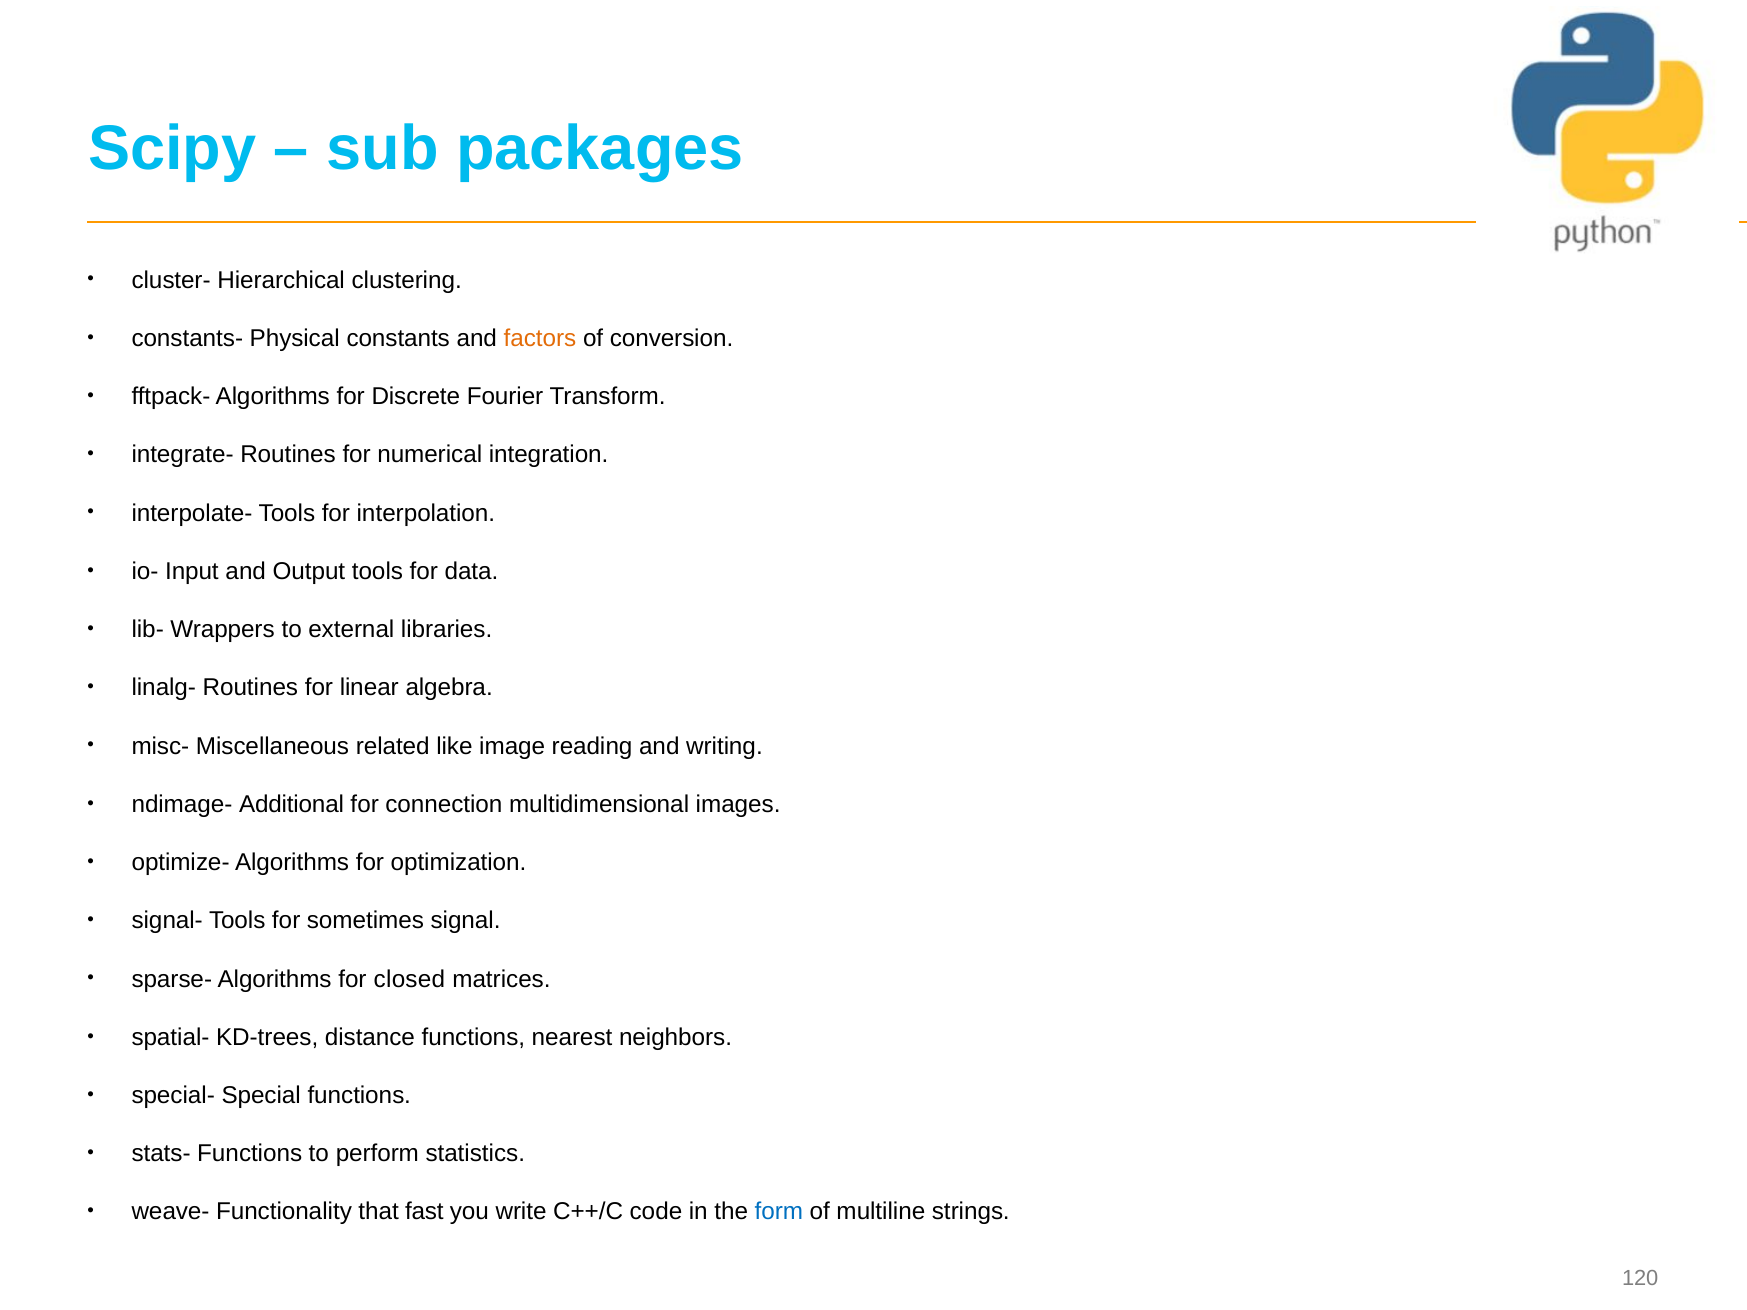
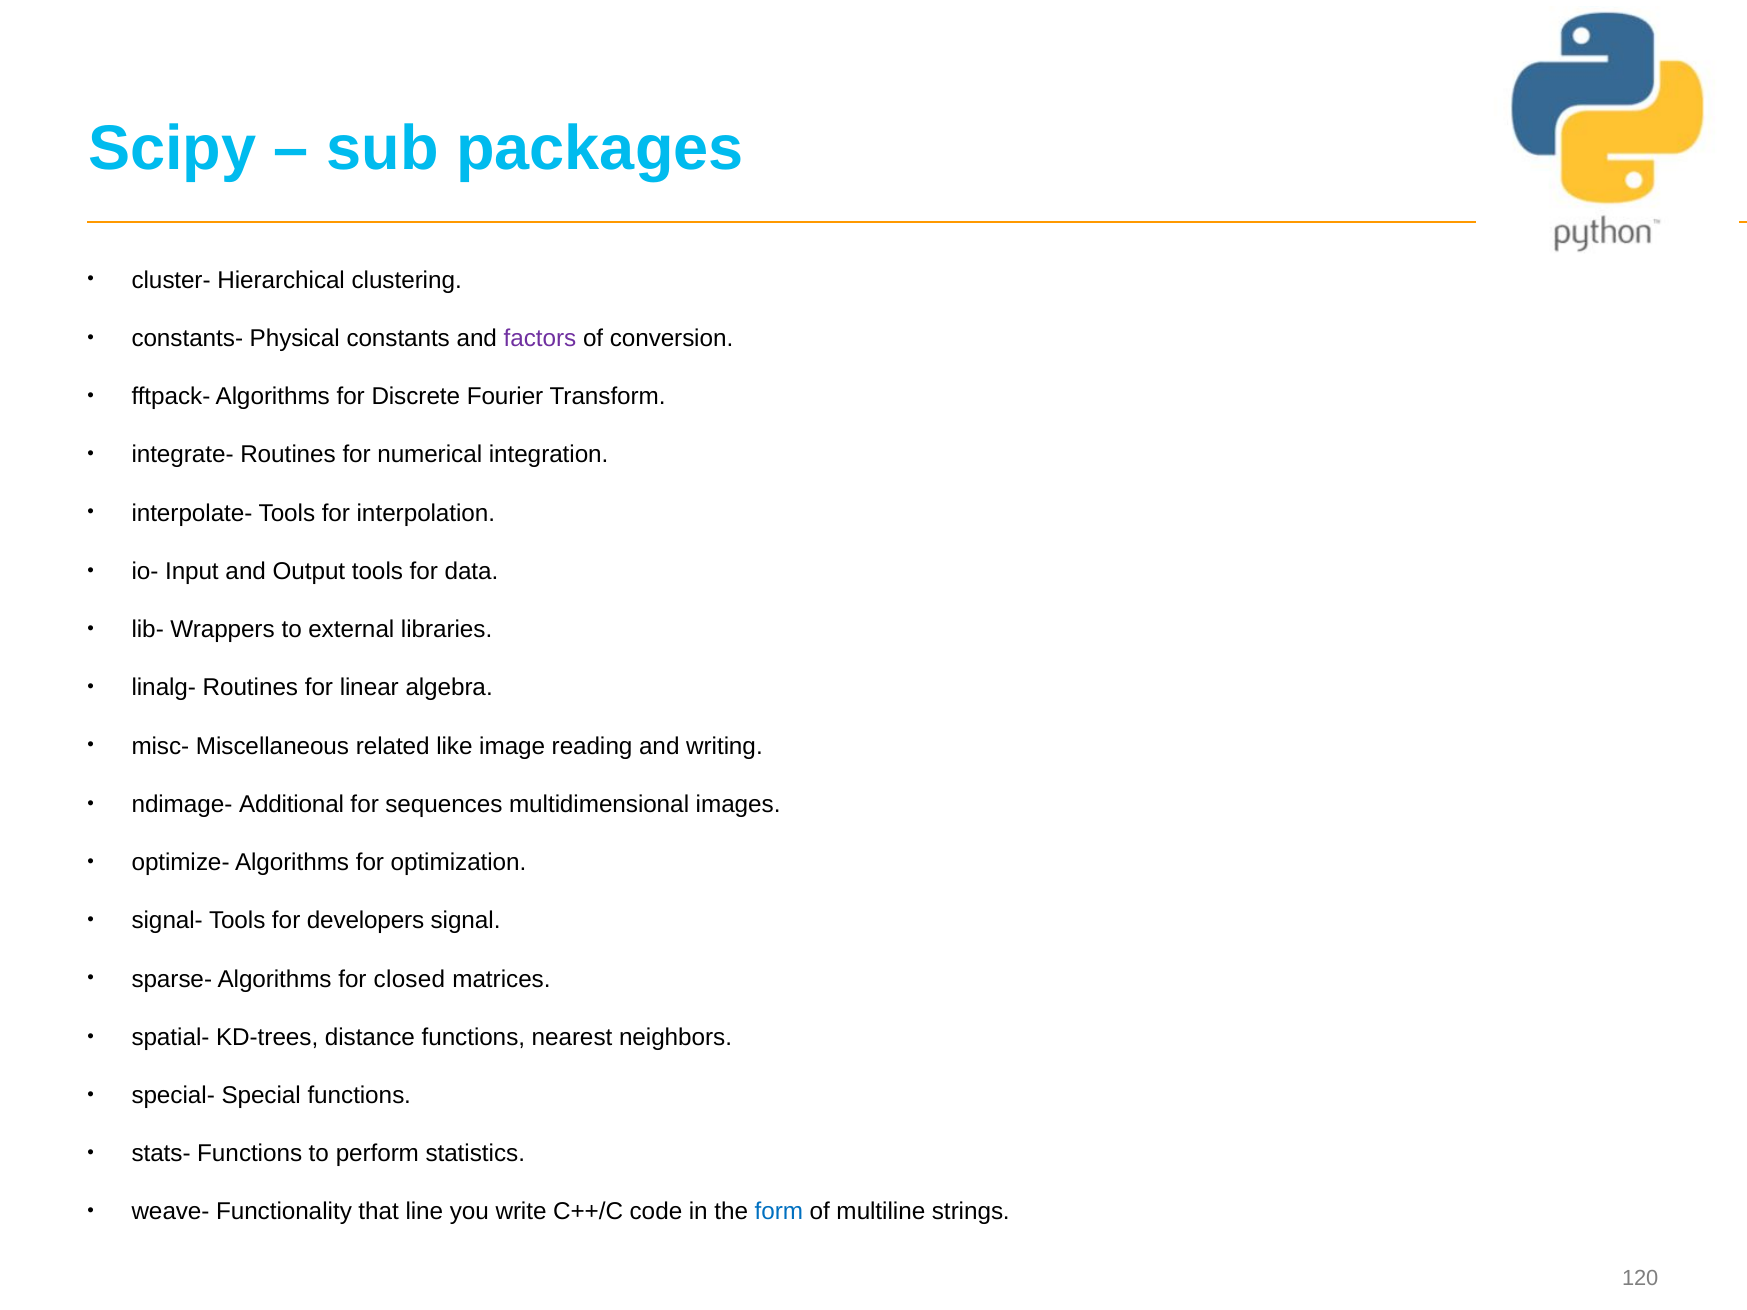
factors colour: orange -> purple
connection: connection -> sequences
sometimes: sometimes -> developers
fast: fast -> line
